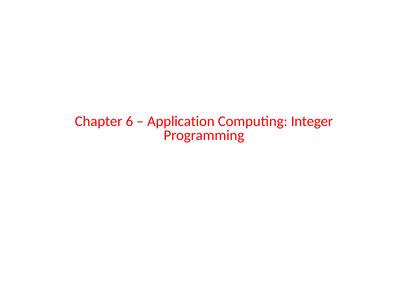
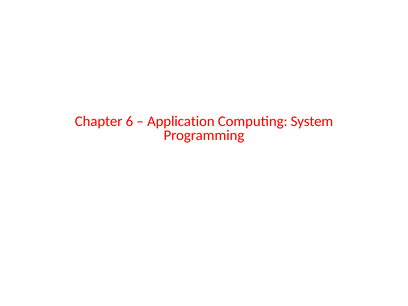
Integer: Integer -> System
